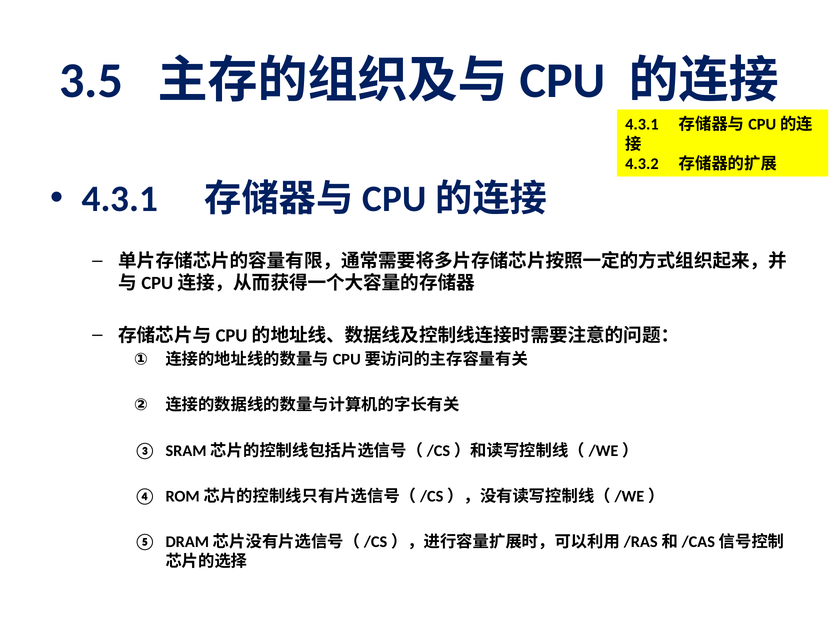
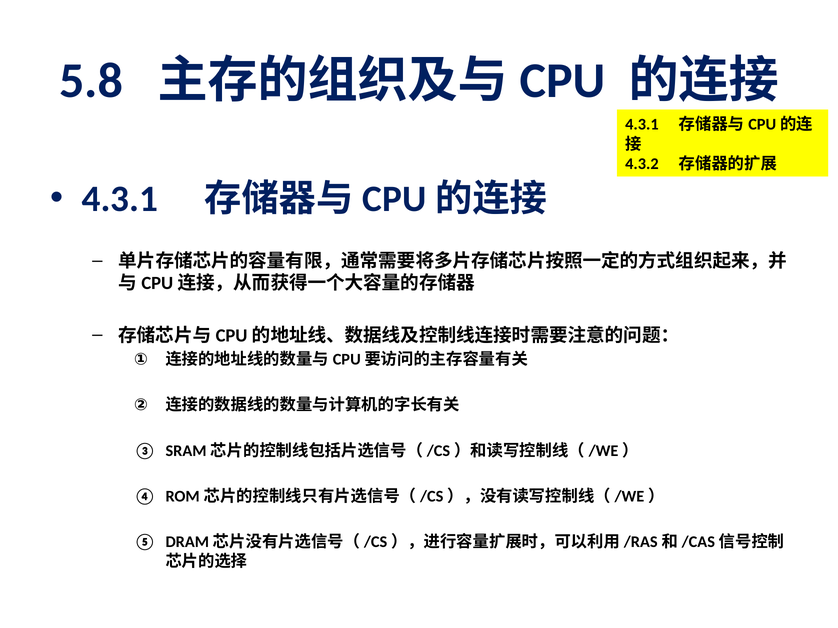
3.5: 3.5 -> 5.8
